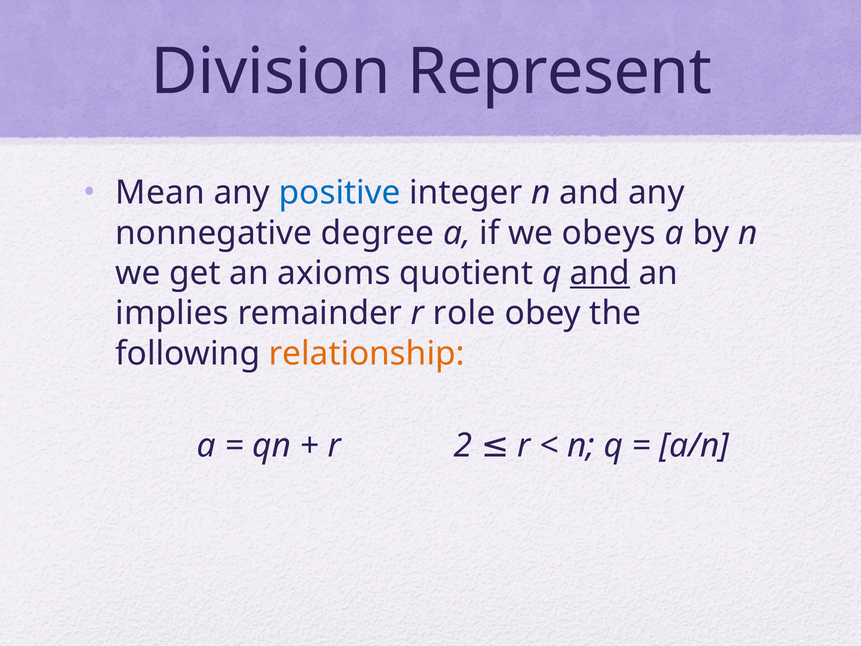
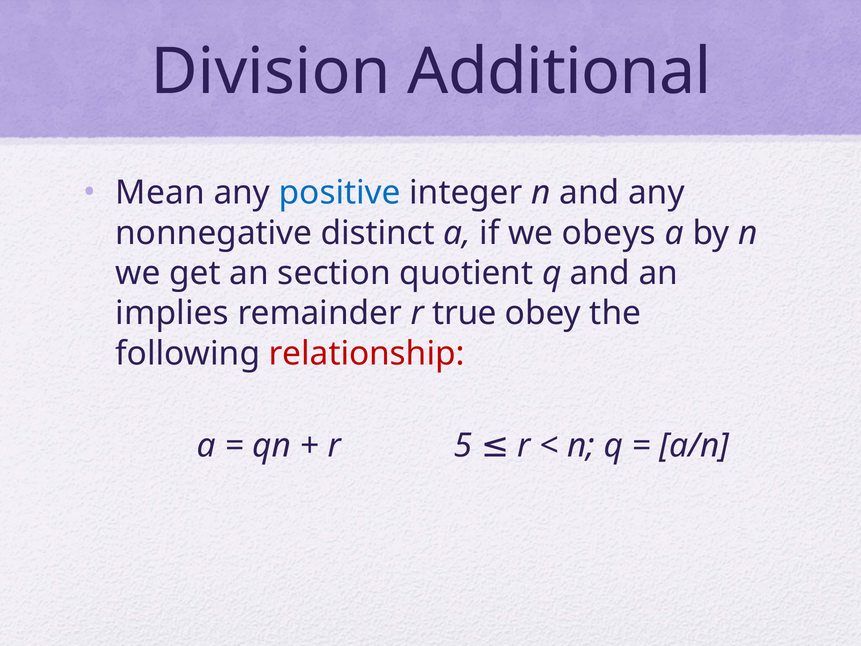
Represent: Represent -> Additional
degree: degree -> distinct
axioms: axioms -> section
and at (600, 273) underline: present -> none
role: role -> true
relationship colour: orange -> red
2: 2 -> 5
